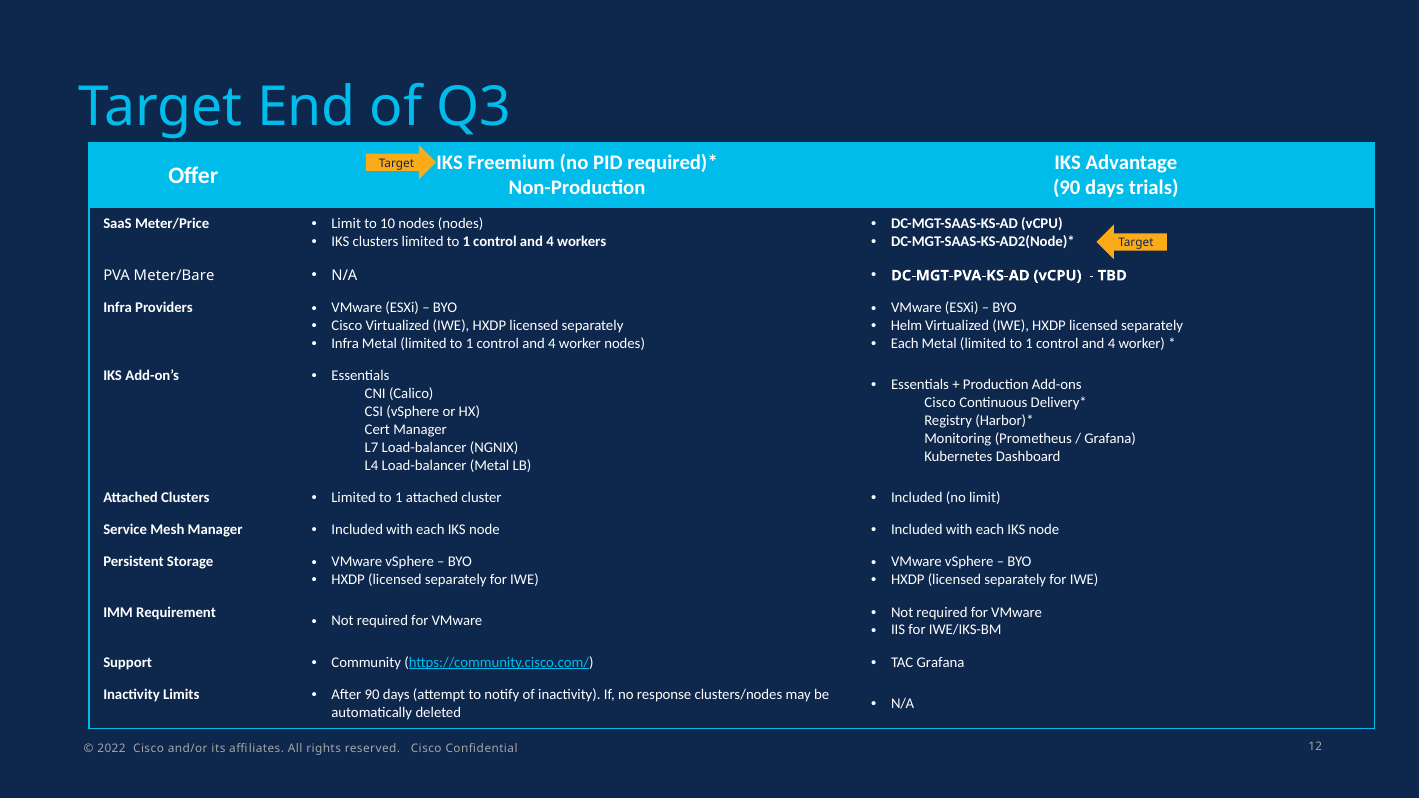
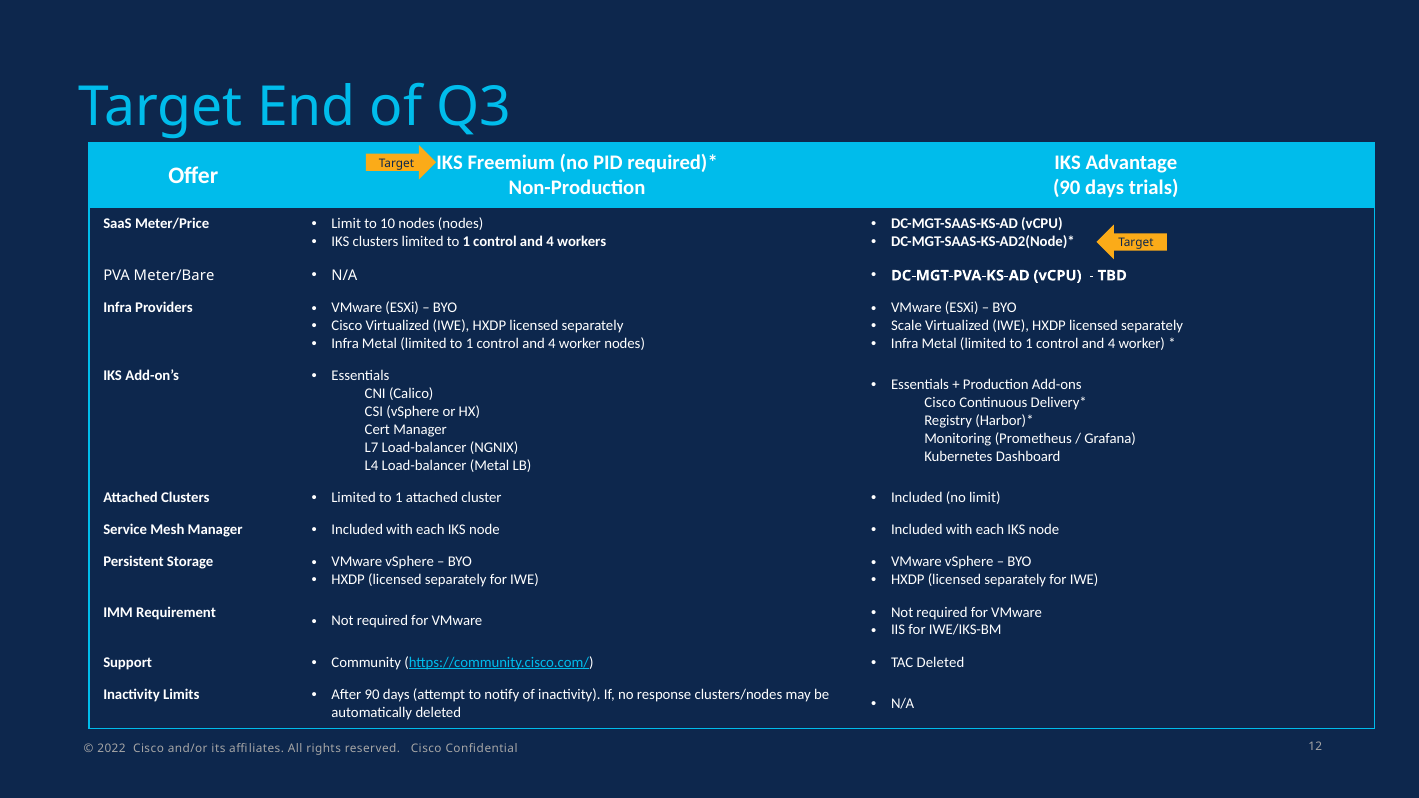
Helm: Helm -> Scale
Each at (905, 344): Each -> Infra
TAC Grafana: Grafana -> Deleted
